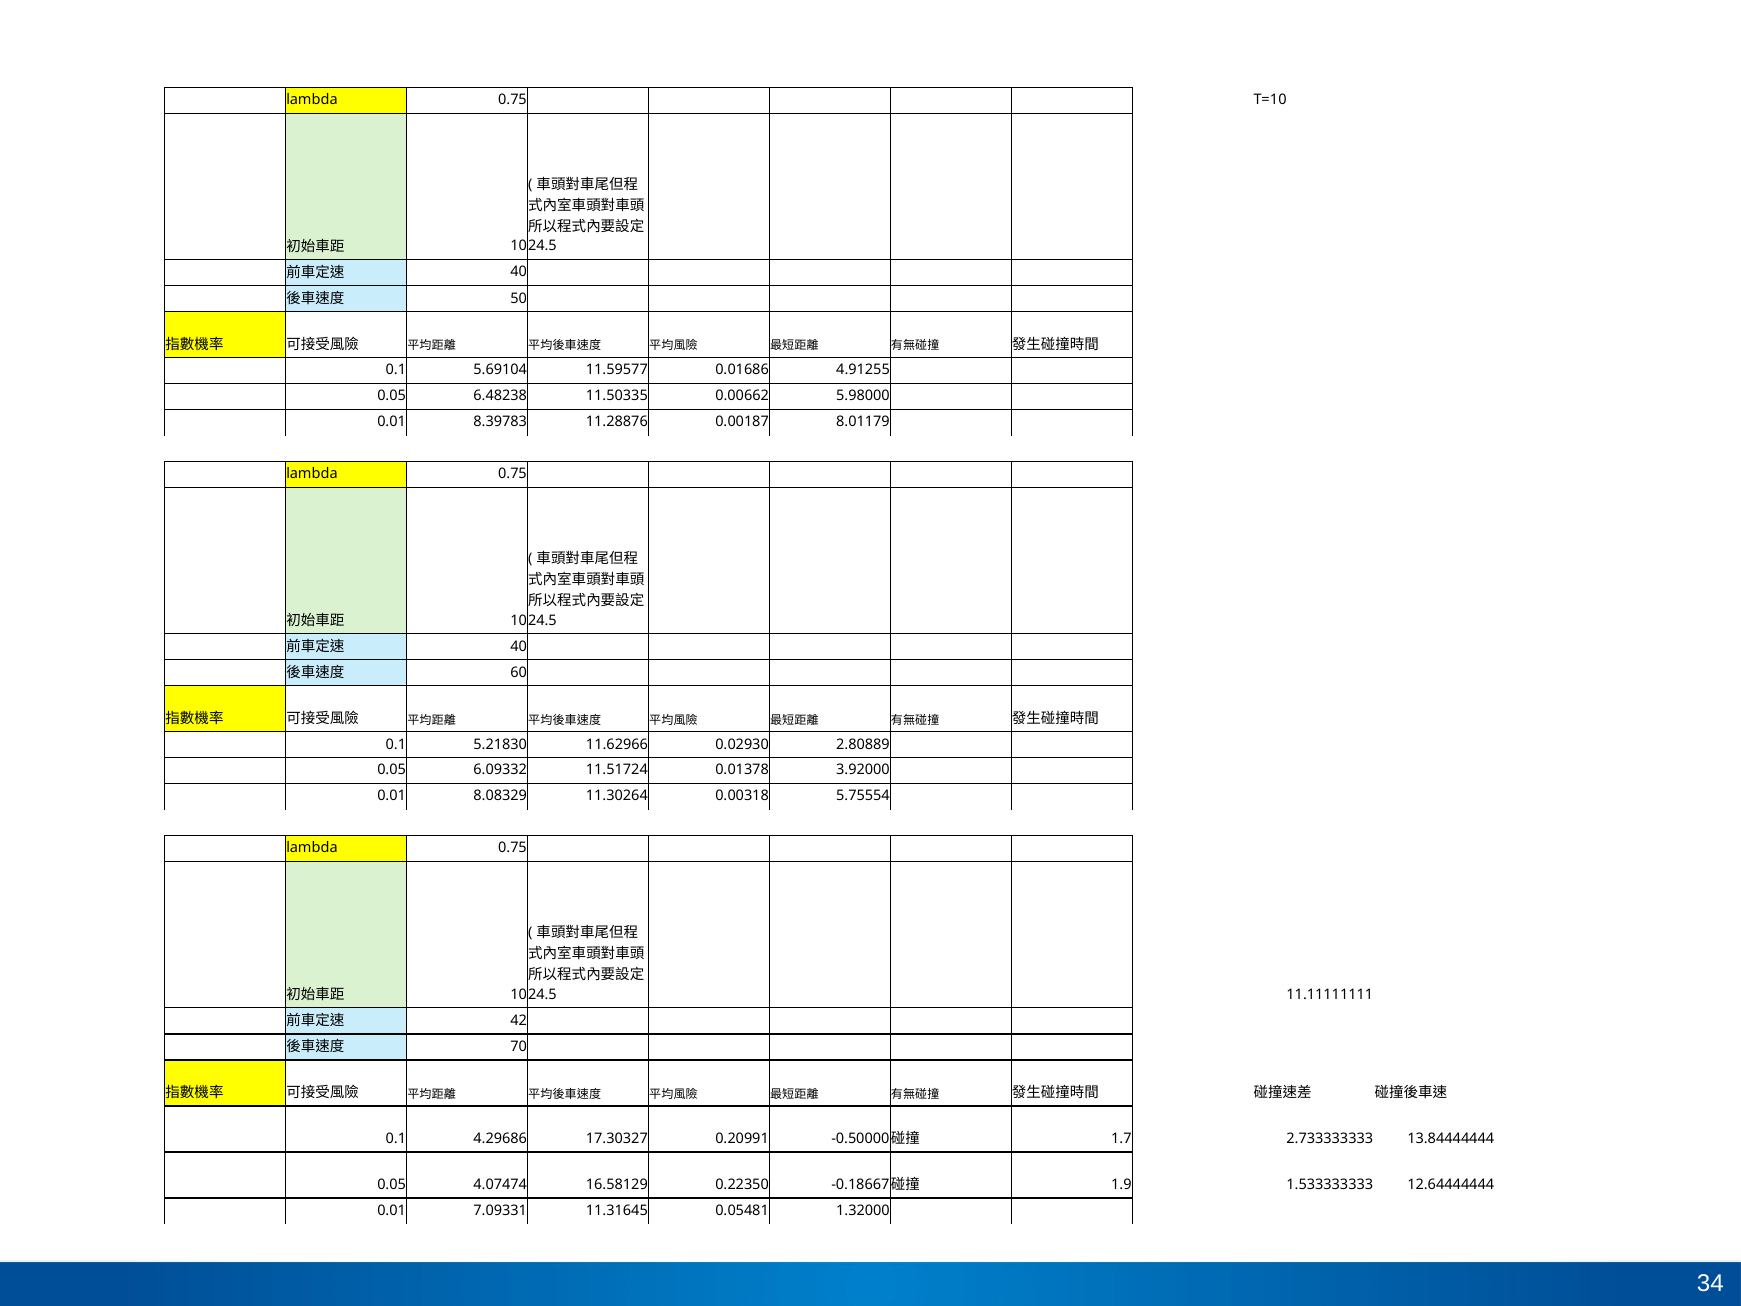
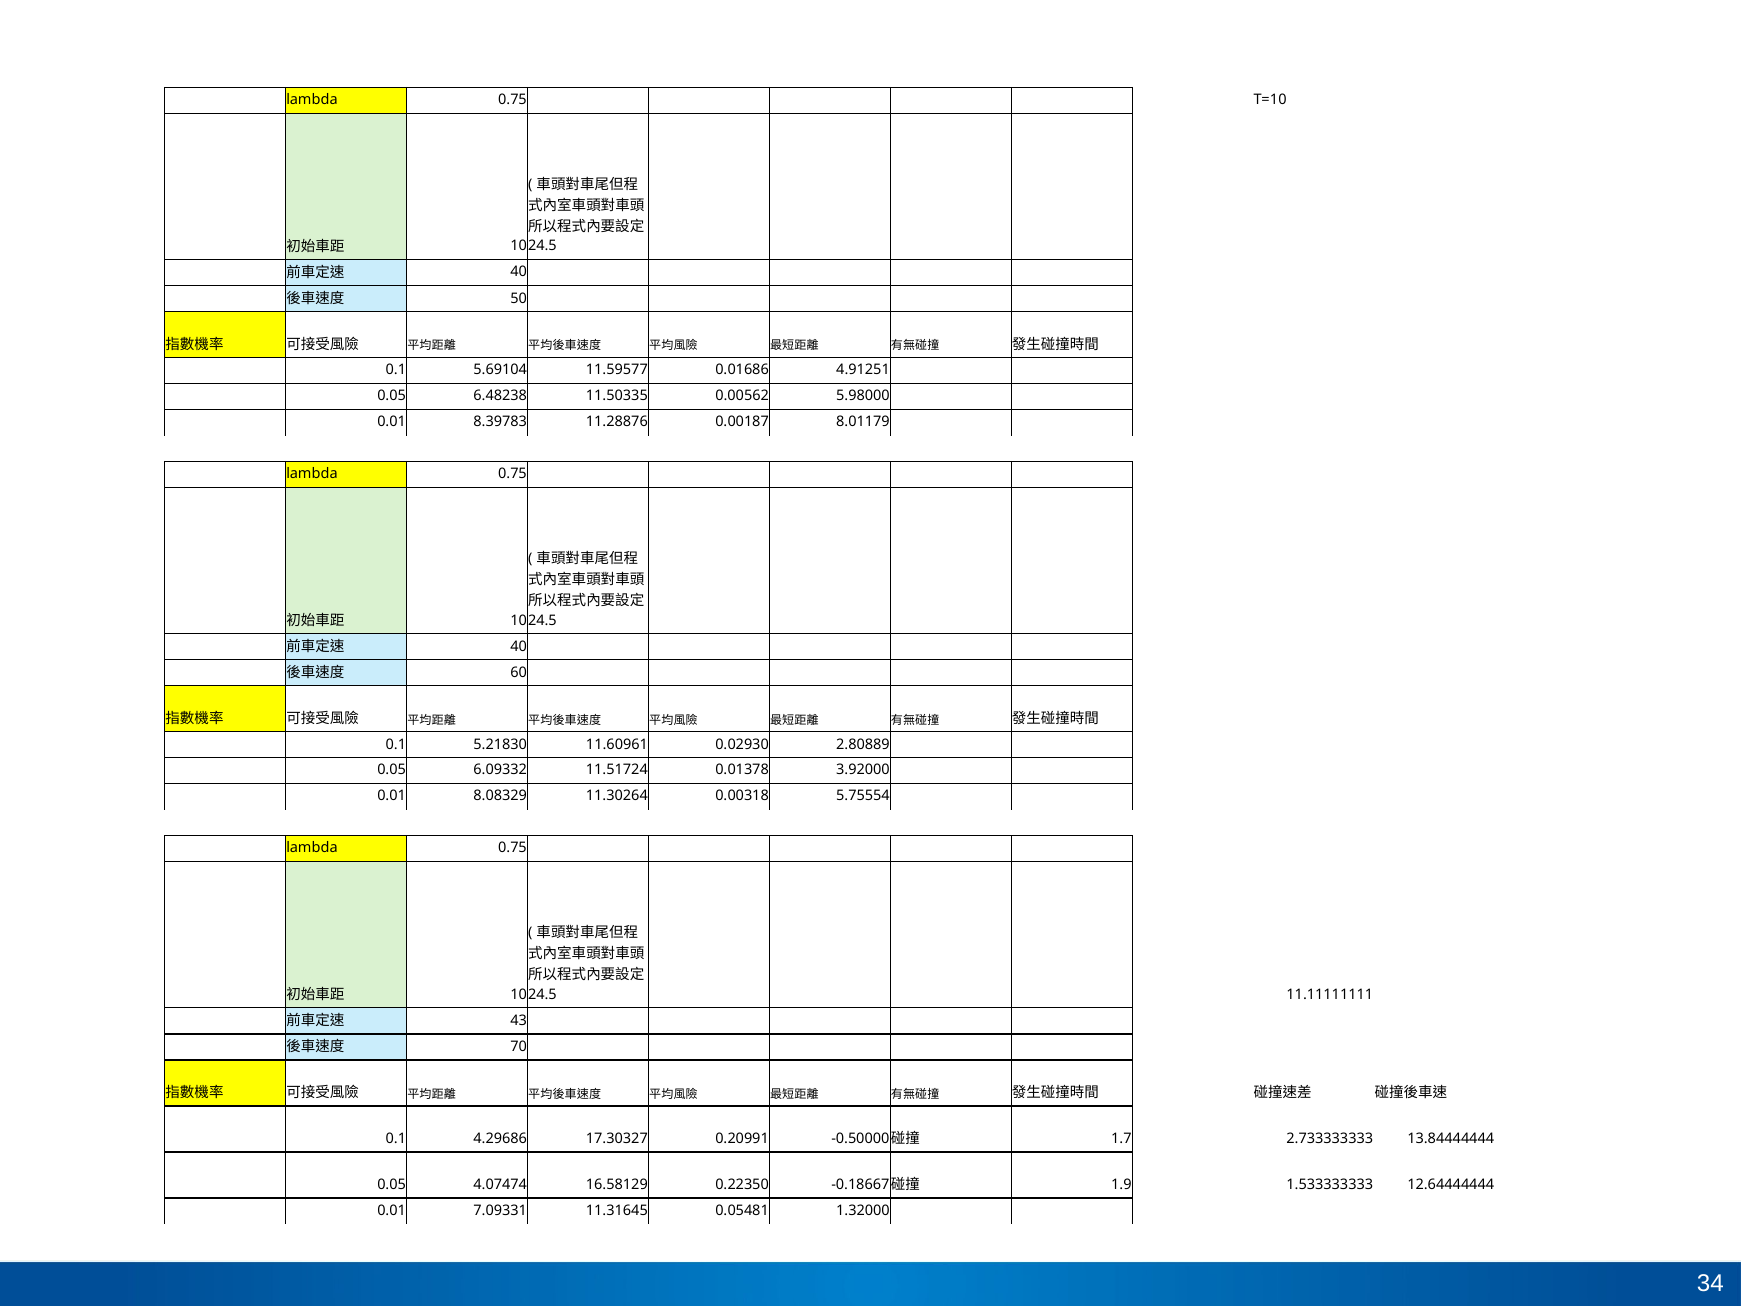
4.91255: 4.91255 -> 4.91251
0.00662: 0.00662 -> 0.00562
11.62966: 11.62966 -> 11.60961
42: 42 -> 43
